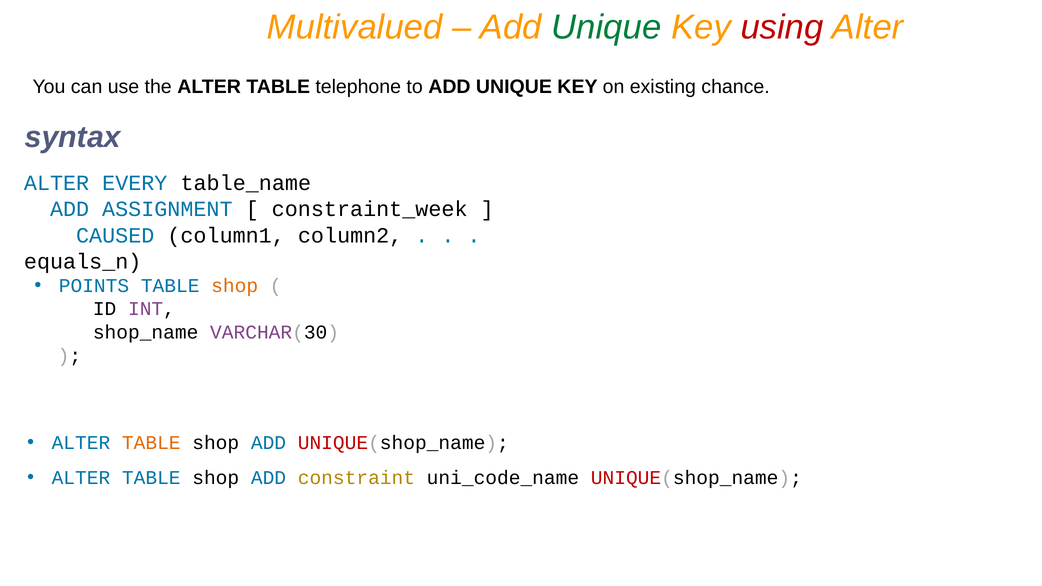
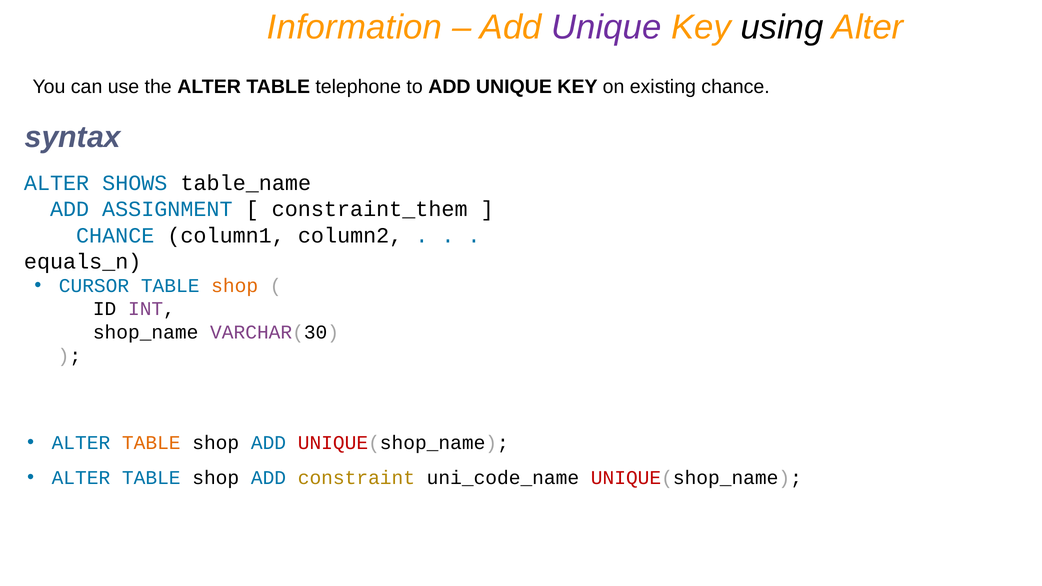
Multivalued: Multivalued -> Information
Unique at (606, 27) colour: green -> purple
using colour: red -> black
EVERY: EVERY -> SHOWS
constraint_week: constraint_week -> constraint_them
CAUSED at (115, 235): CAUSED -> CHANCE
POINTS: POINTS -> CURSOR
